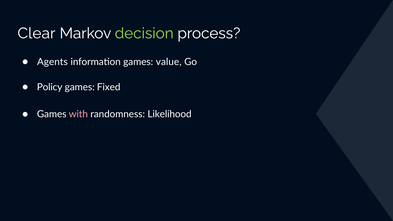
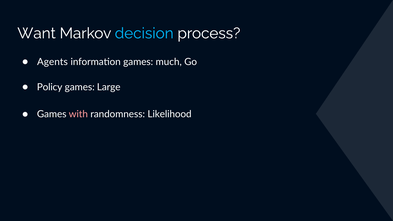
Clear: Clear -> Want
decision colour: light green -> light blue
value: value -> much
Fixed: Fixed -> Large
